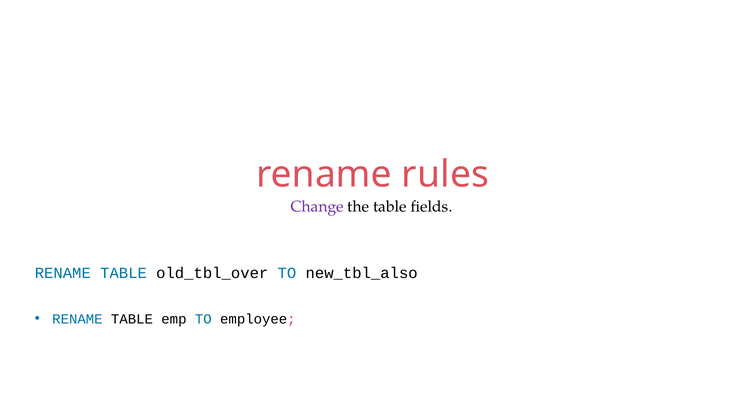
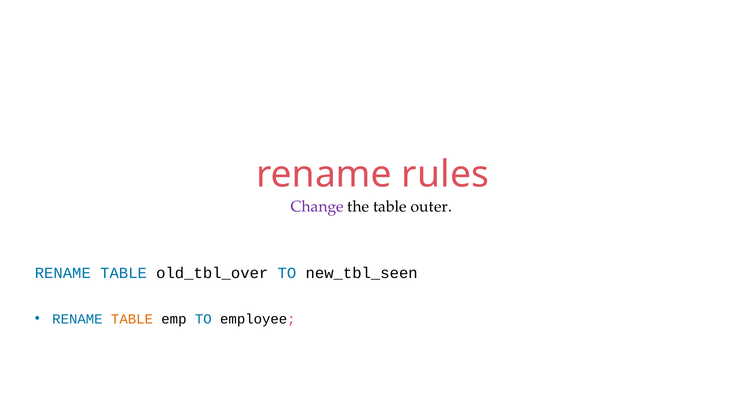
fields: fields -> outer
new_tbl_also: new_tbl_also -> new_tbl_seen
TABLE at (132, 319) colour: black -> orange
